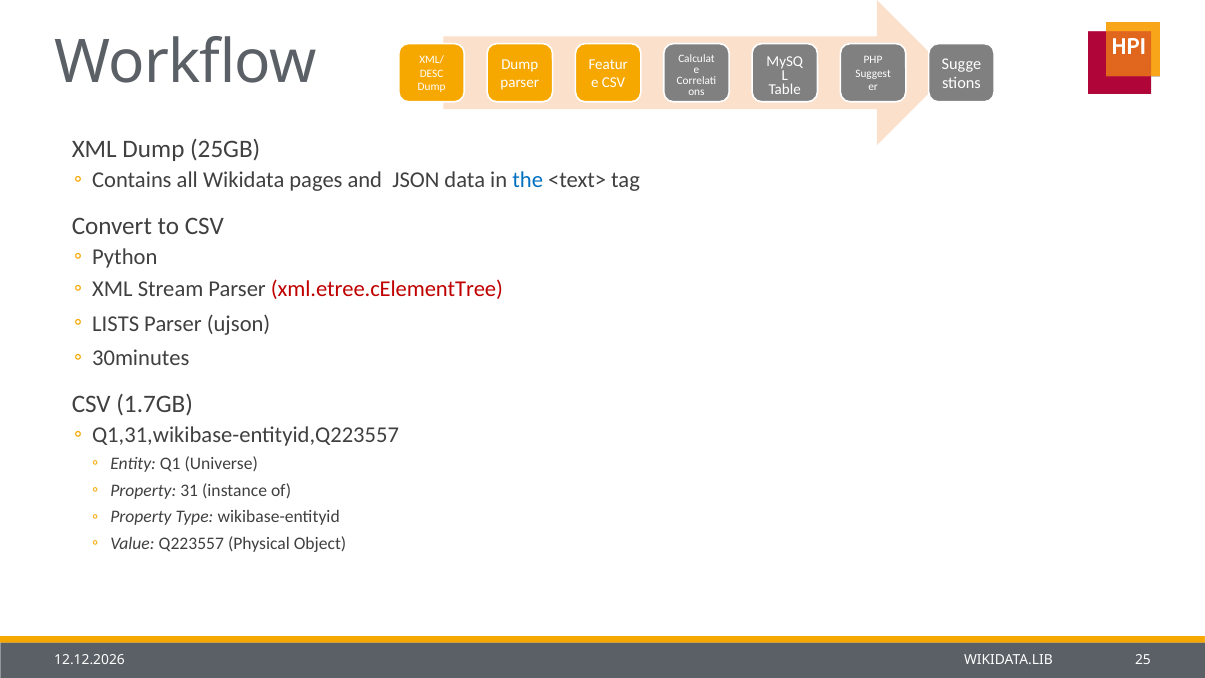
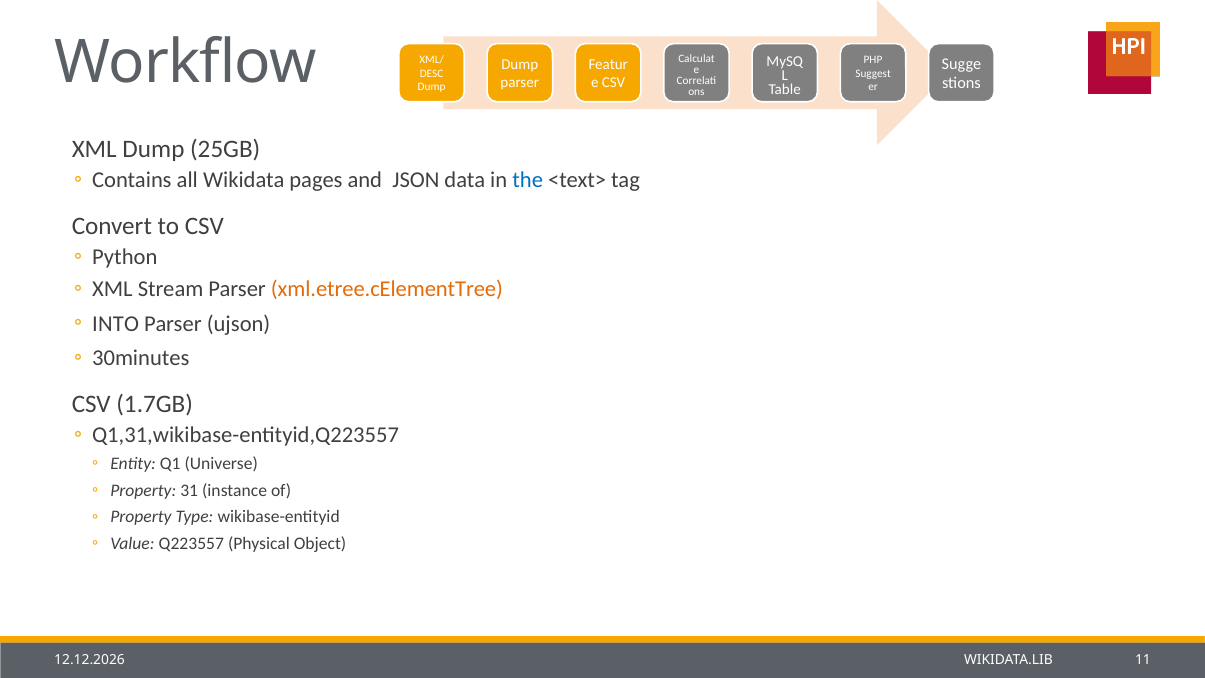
xml.etree.cElementTree colour: red -> orange
LISTS: LISTS -> INTO
25: 25 -> 11
